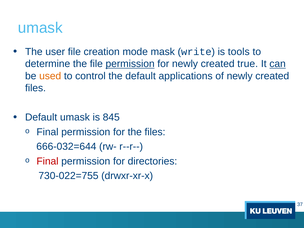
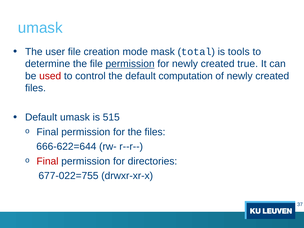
write: write -> total
can underline: present -> none
used colour: orange -> red
applications: applications -> computation
845: 845 -> 515
666-032=644: 666-032=644 -> 666-622=644
730-022=755: 730-022=755 -> 677-022=755
